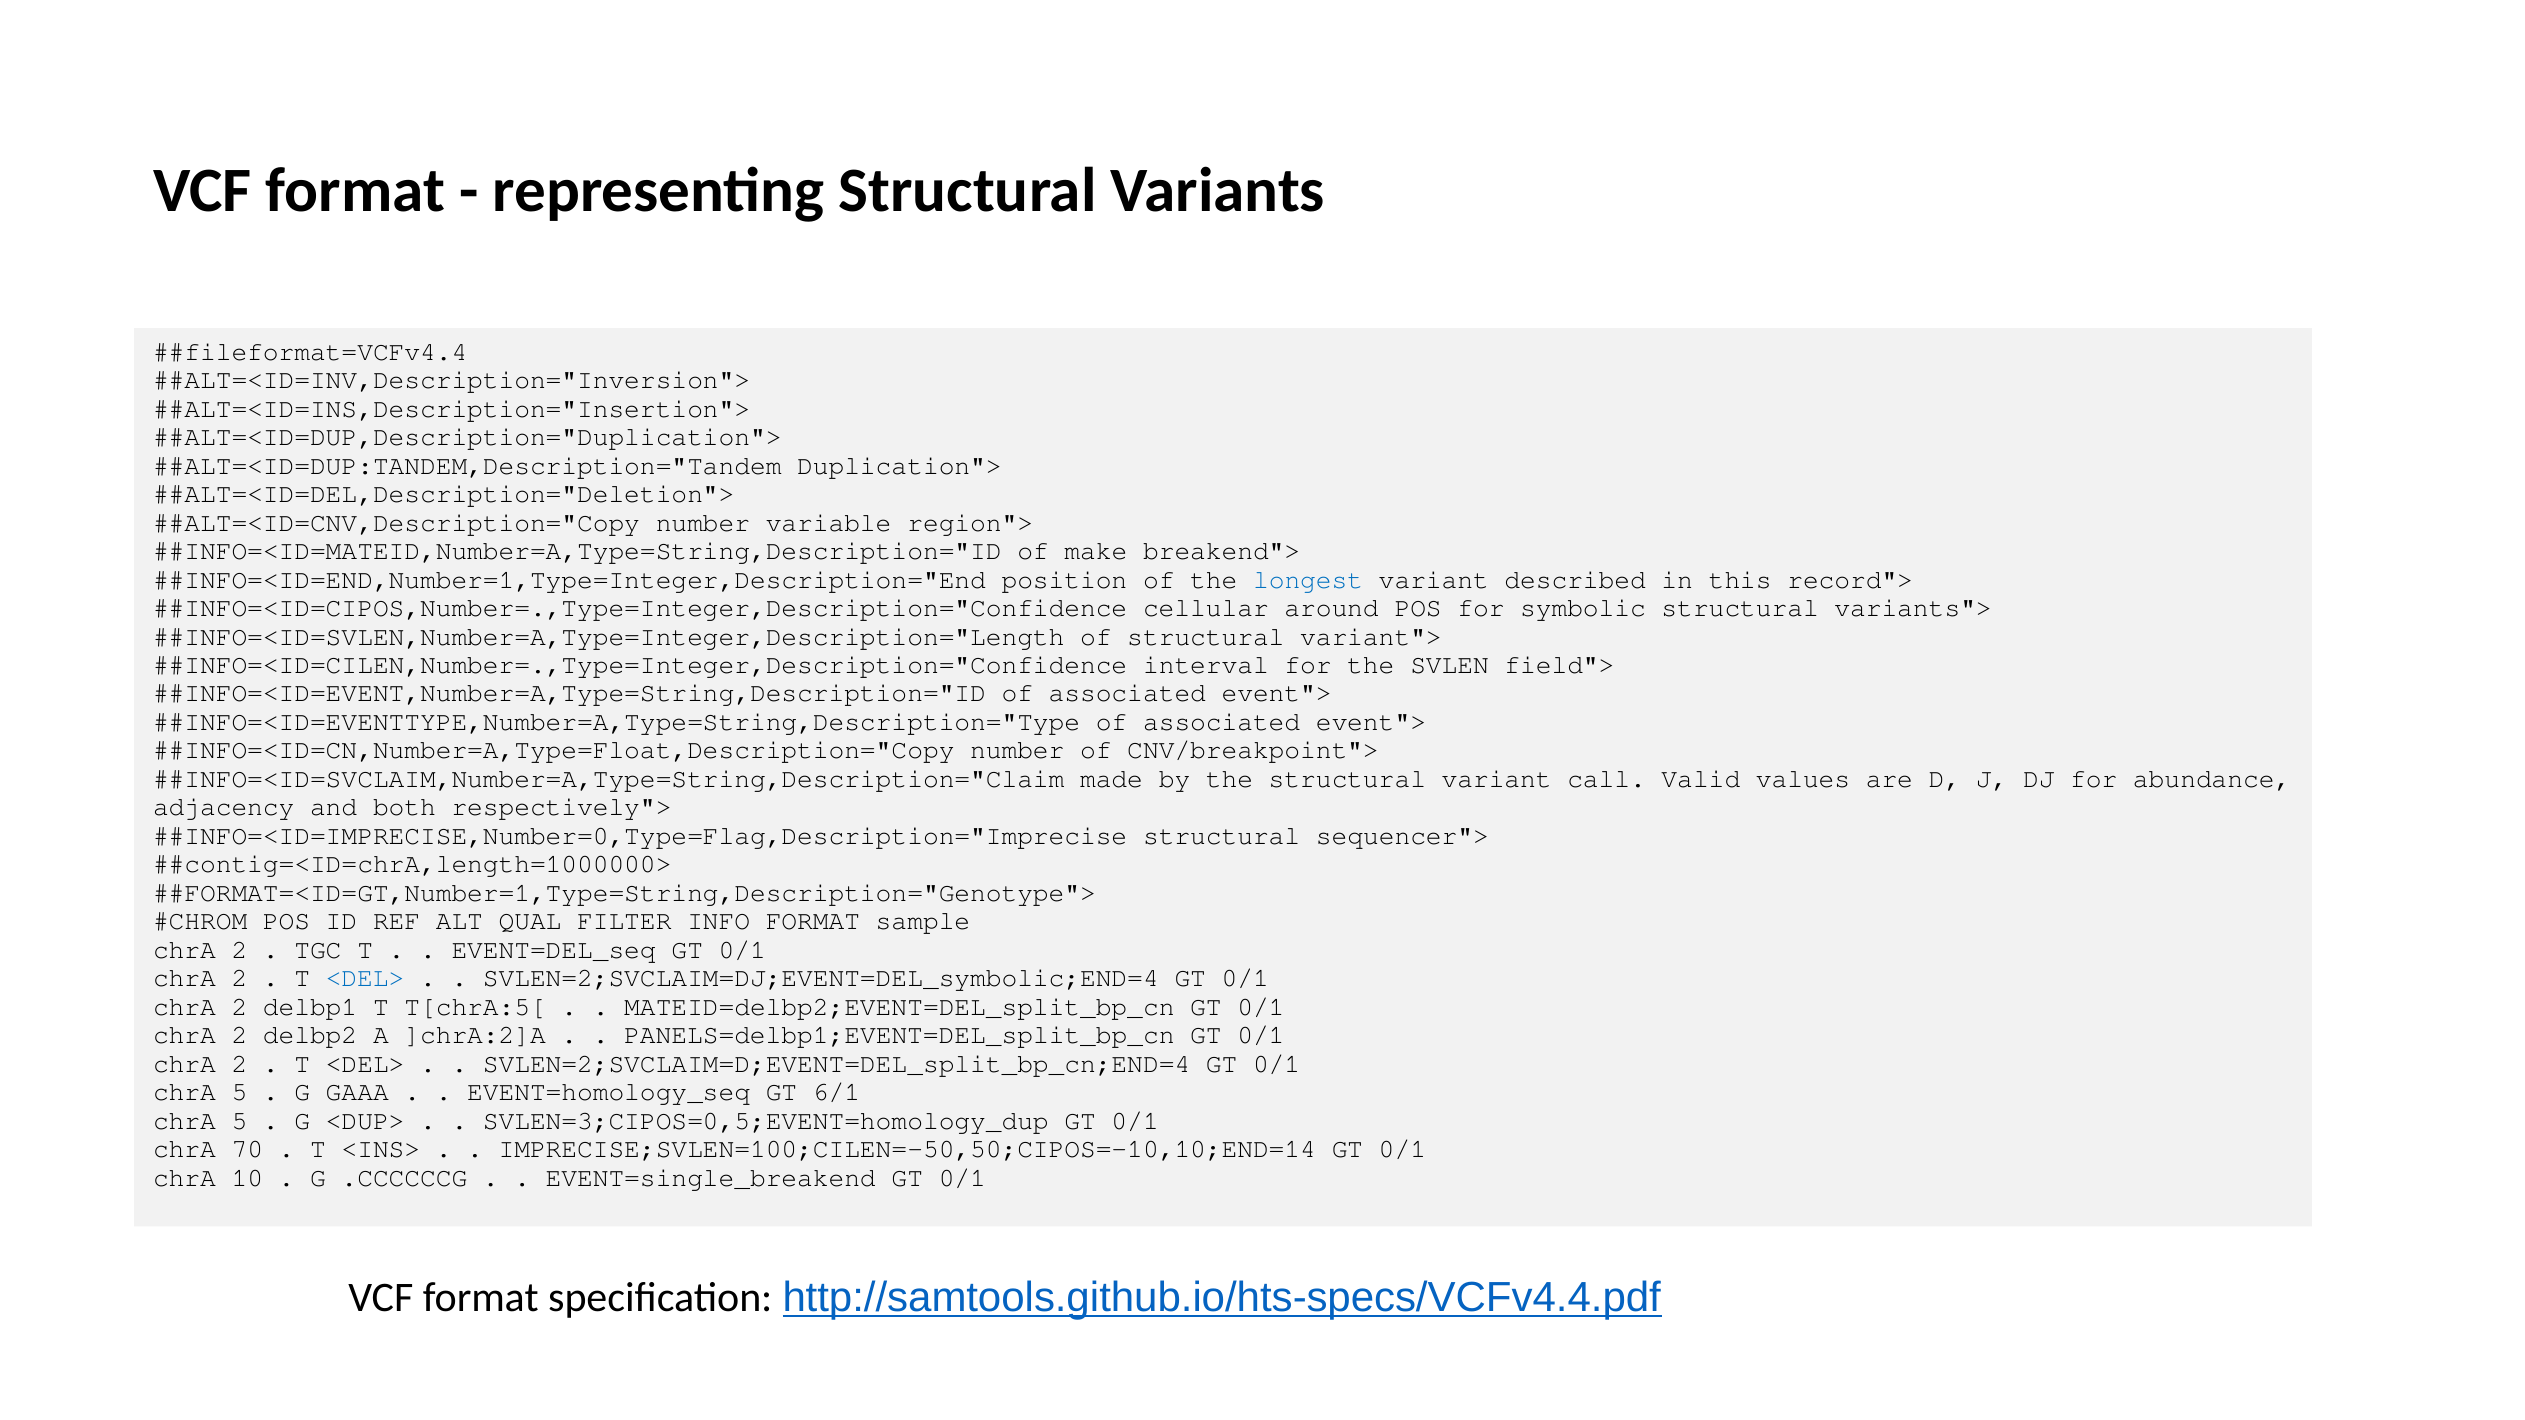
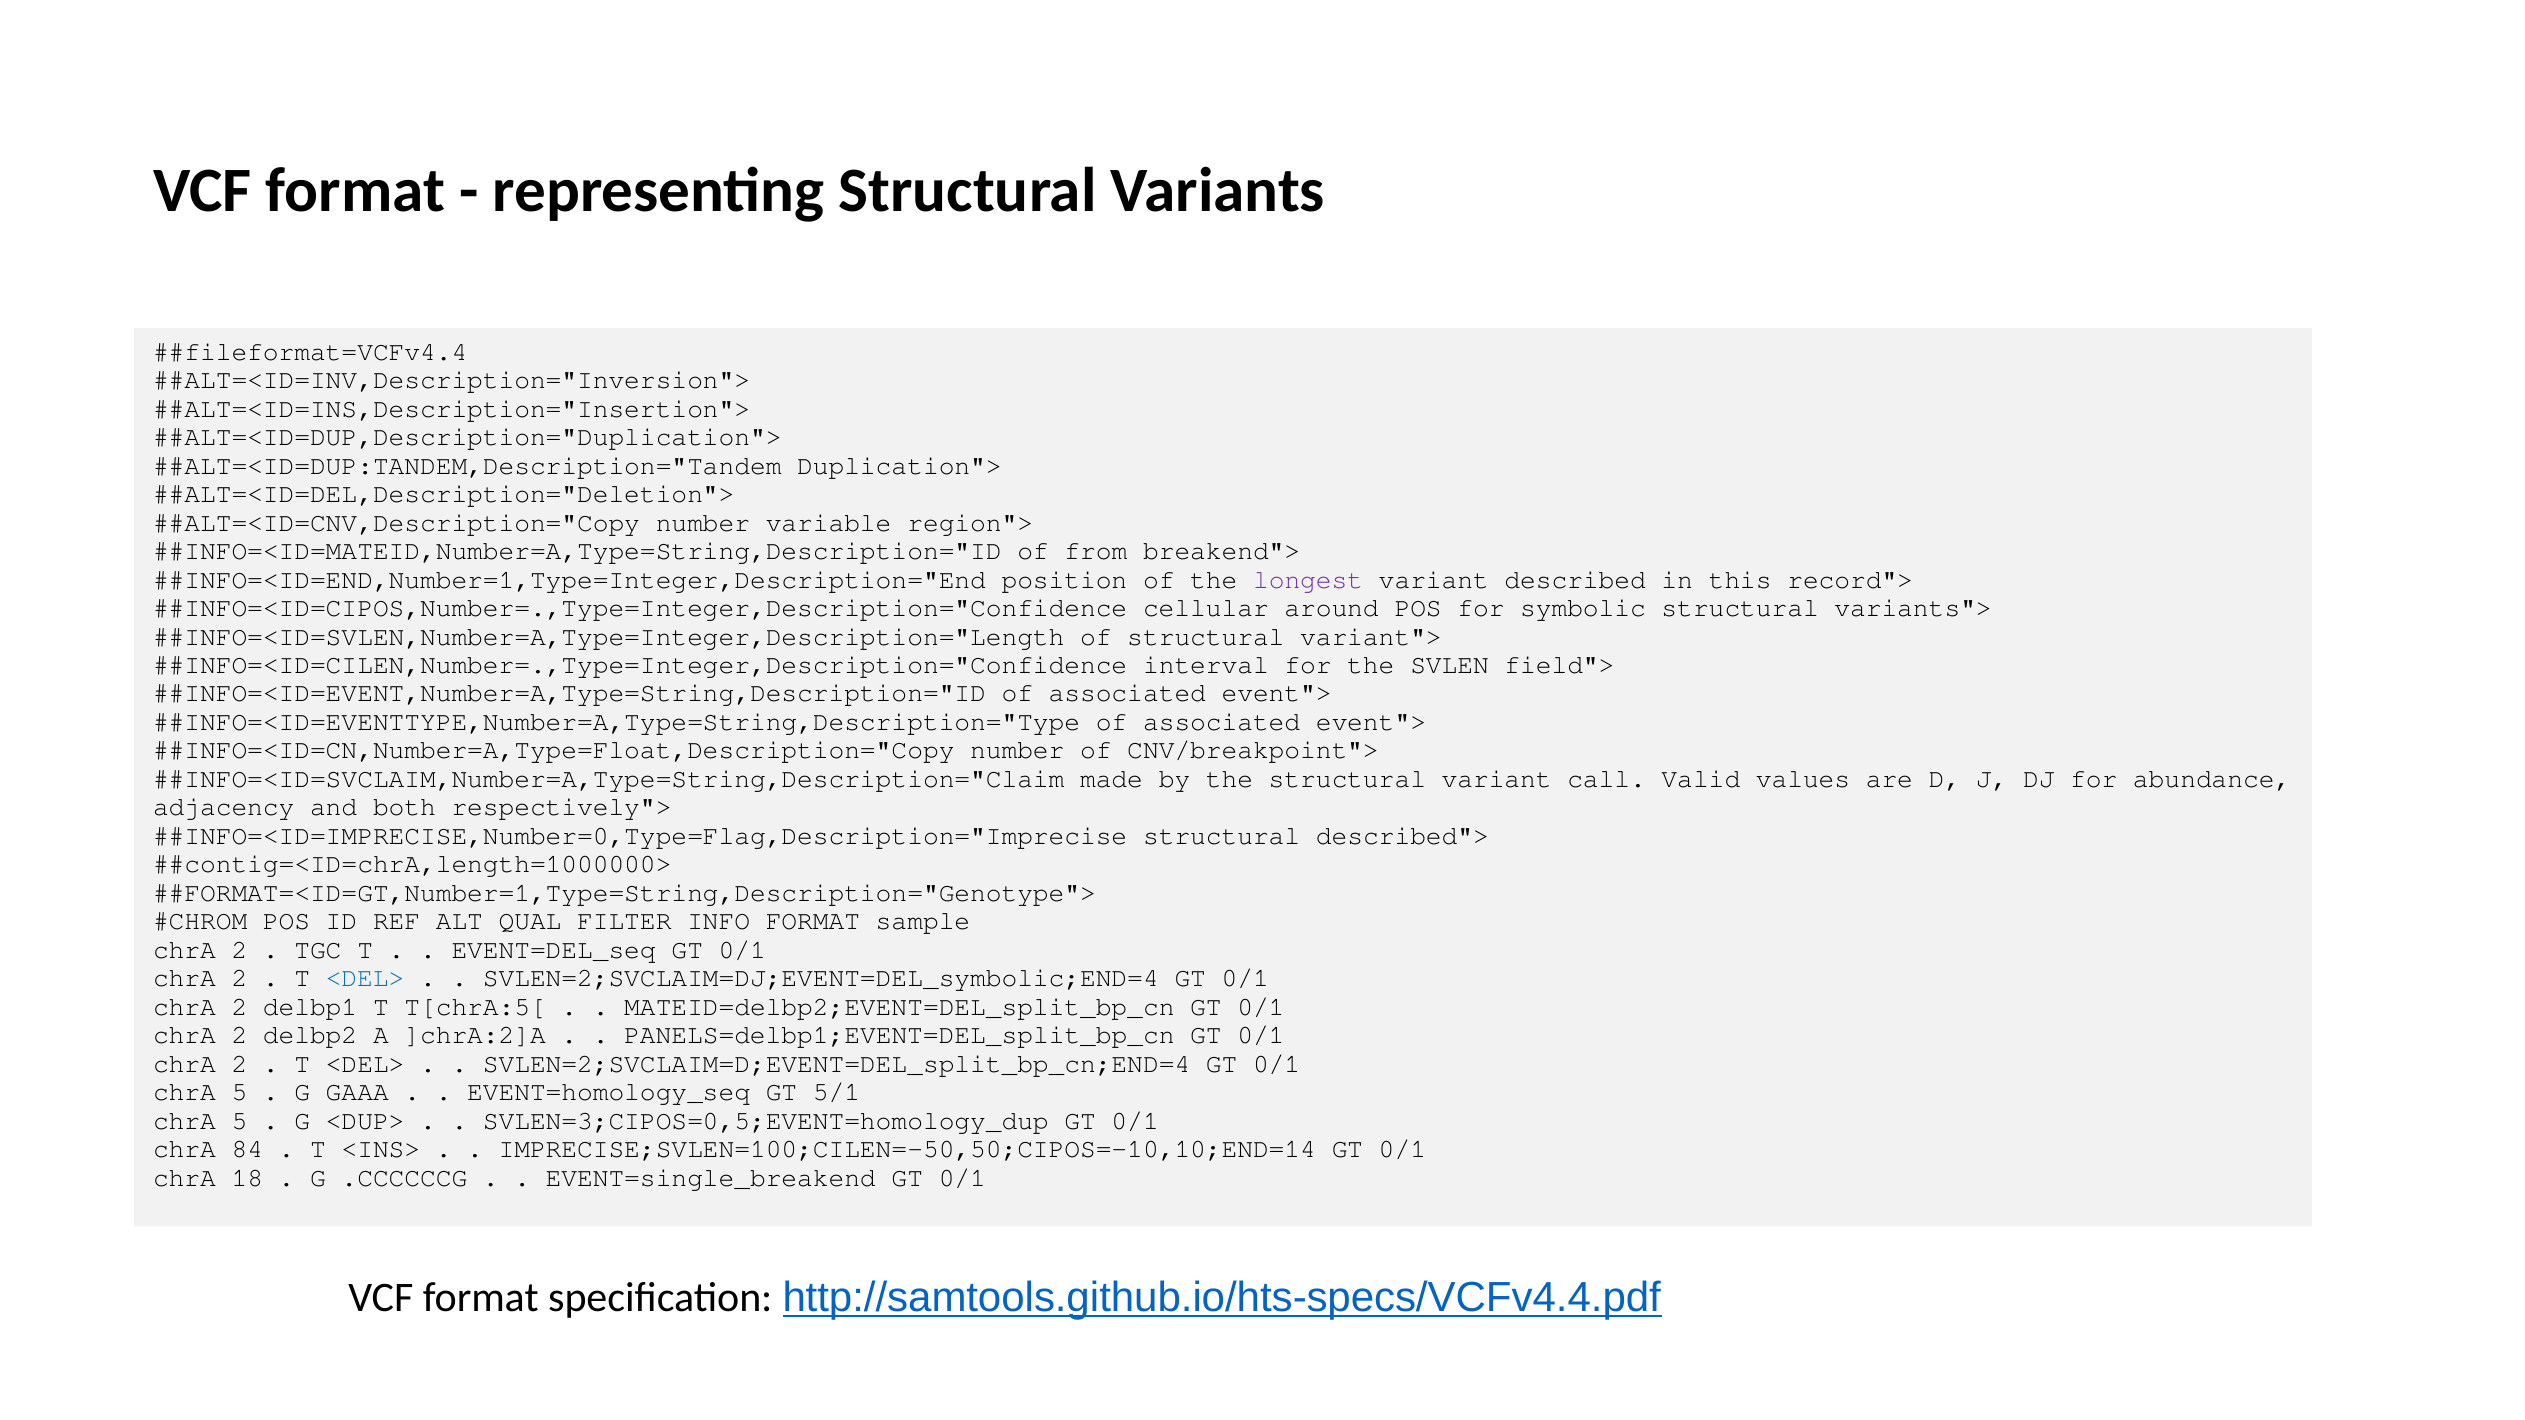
make: make -> from
longest colour: blue -> purple
sequencer">: sequencer"> -> described">
6/1: 6/1 -> 5/1
70: 70 -> 84
10: 10 -> 18
